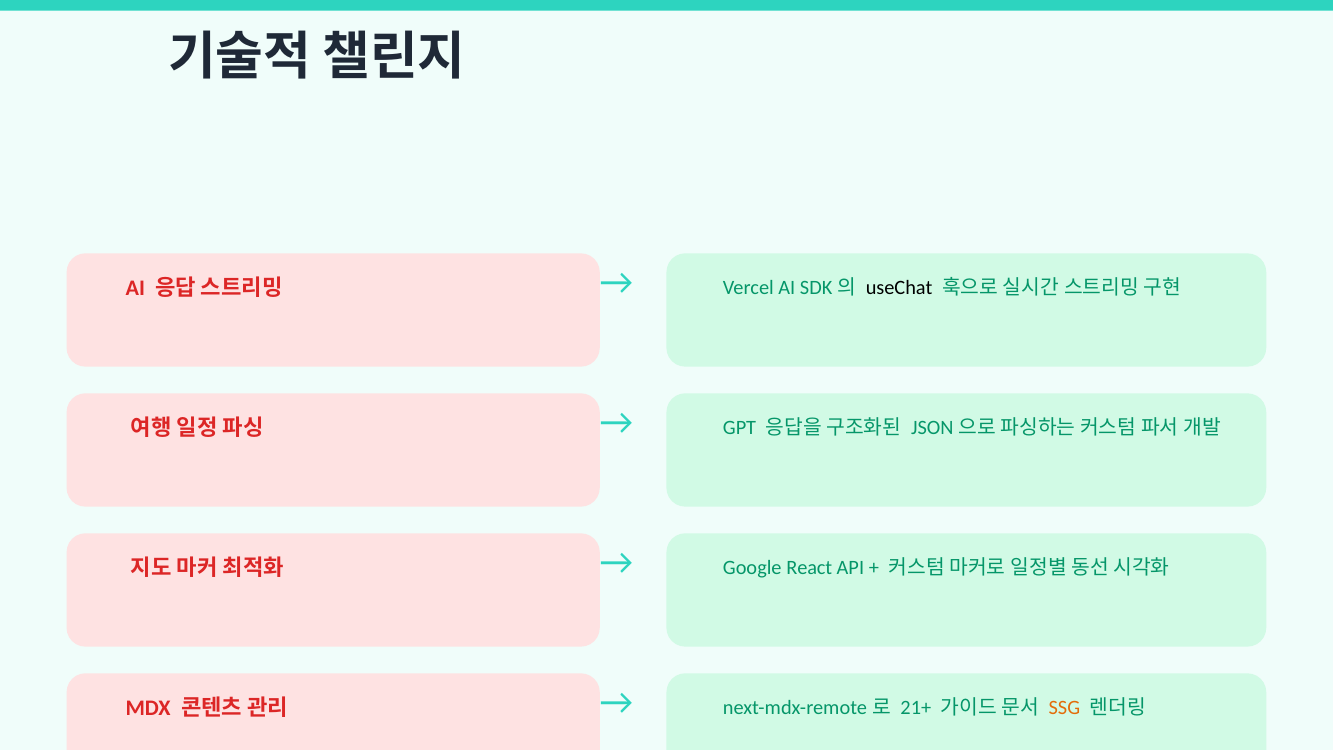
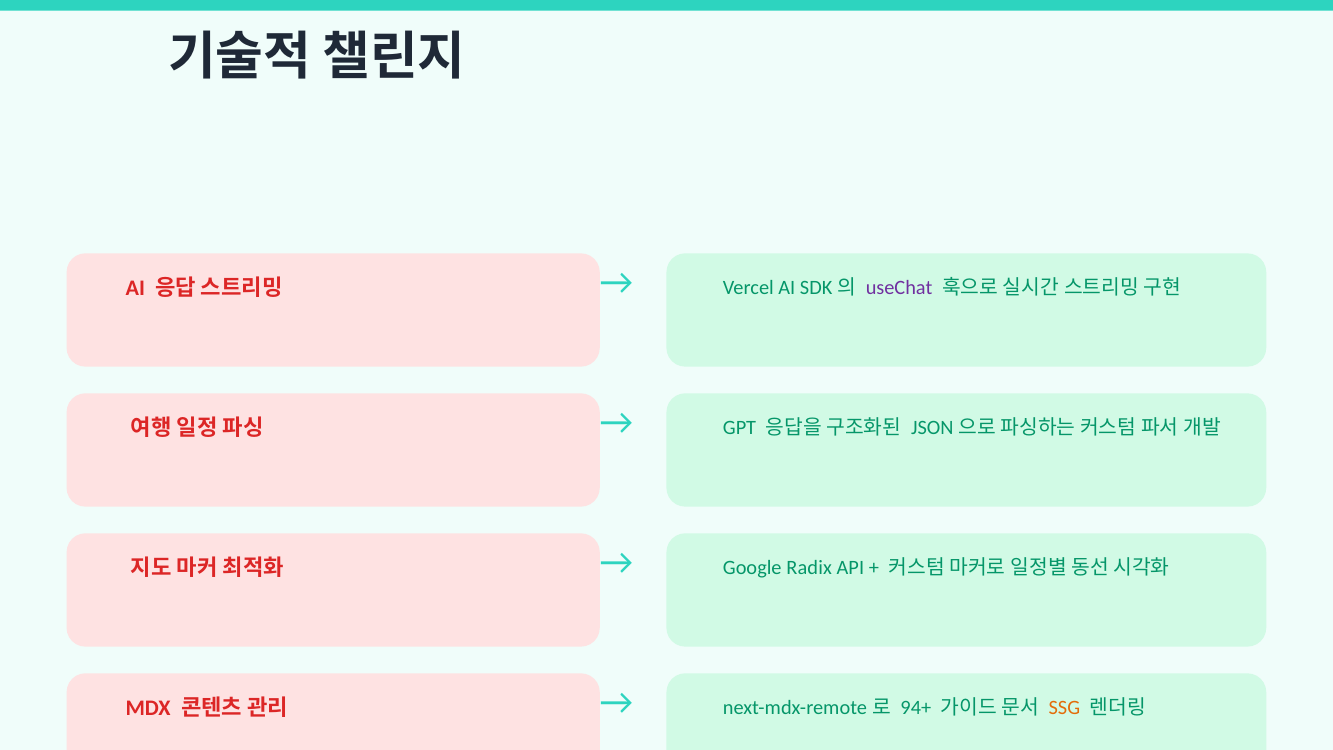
useChat colour: black -> purple
React: React -> Radix
21+: 21+ -> 94+
